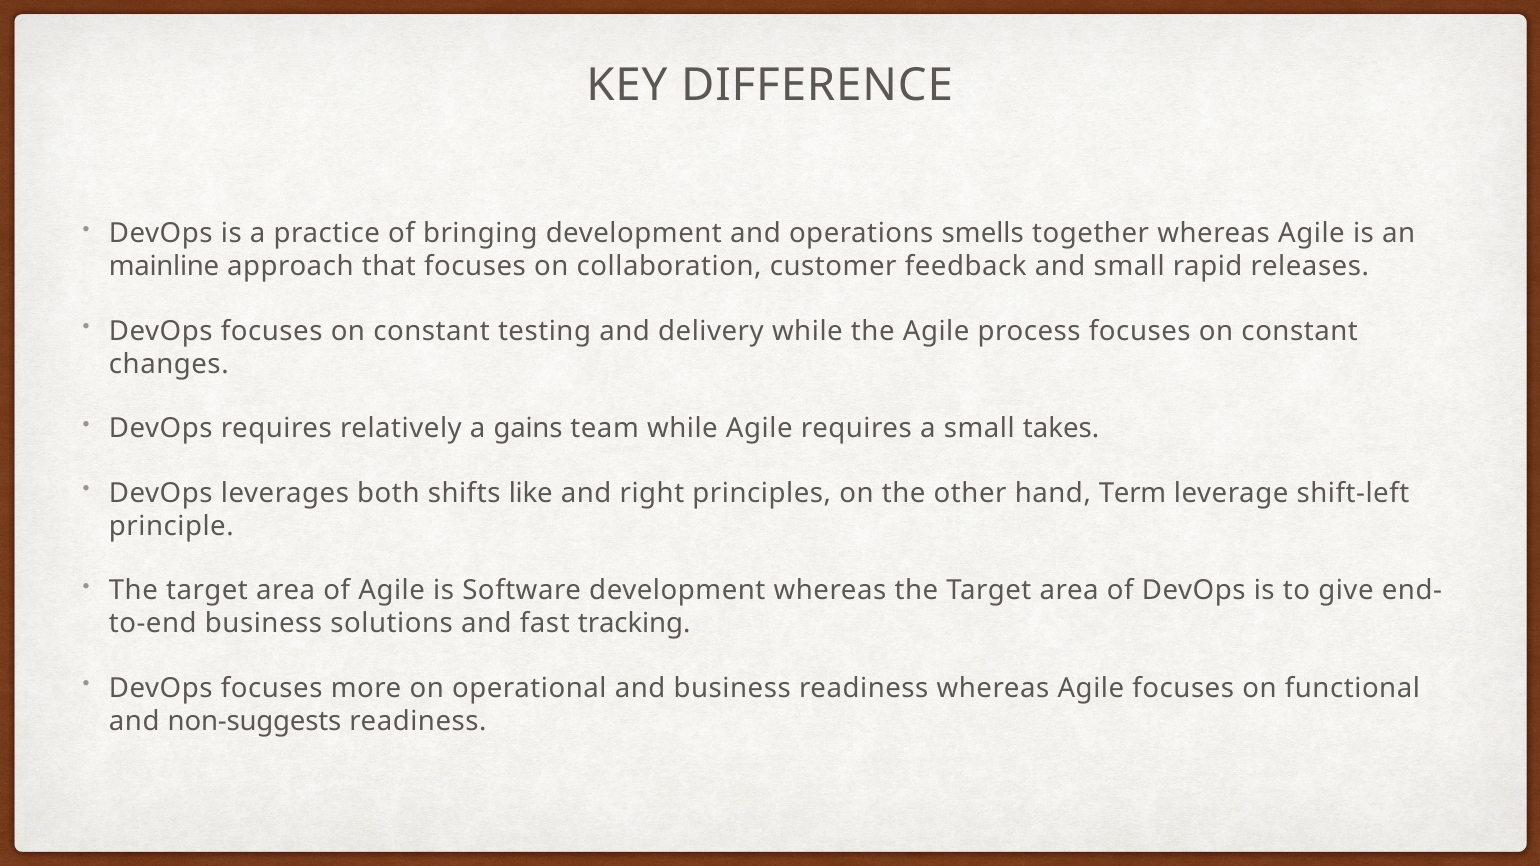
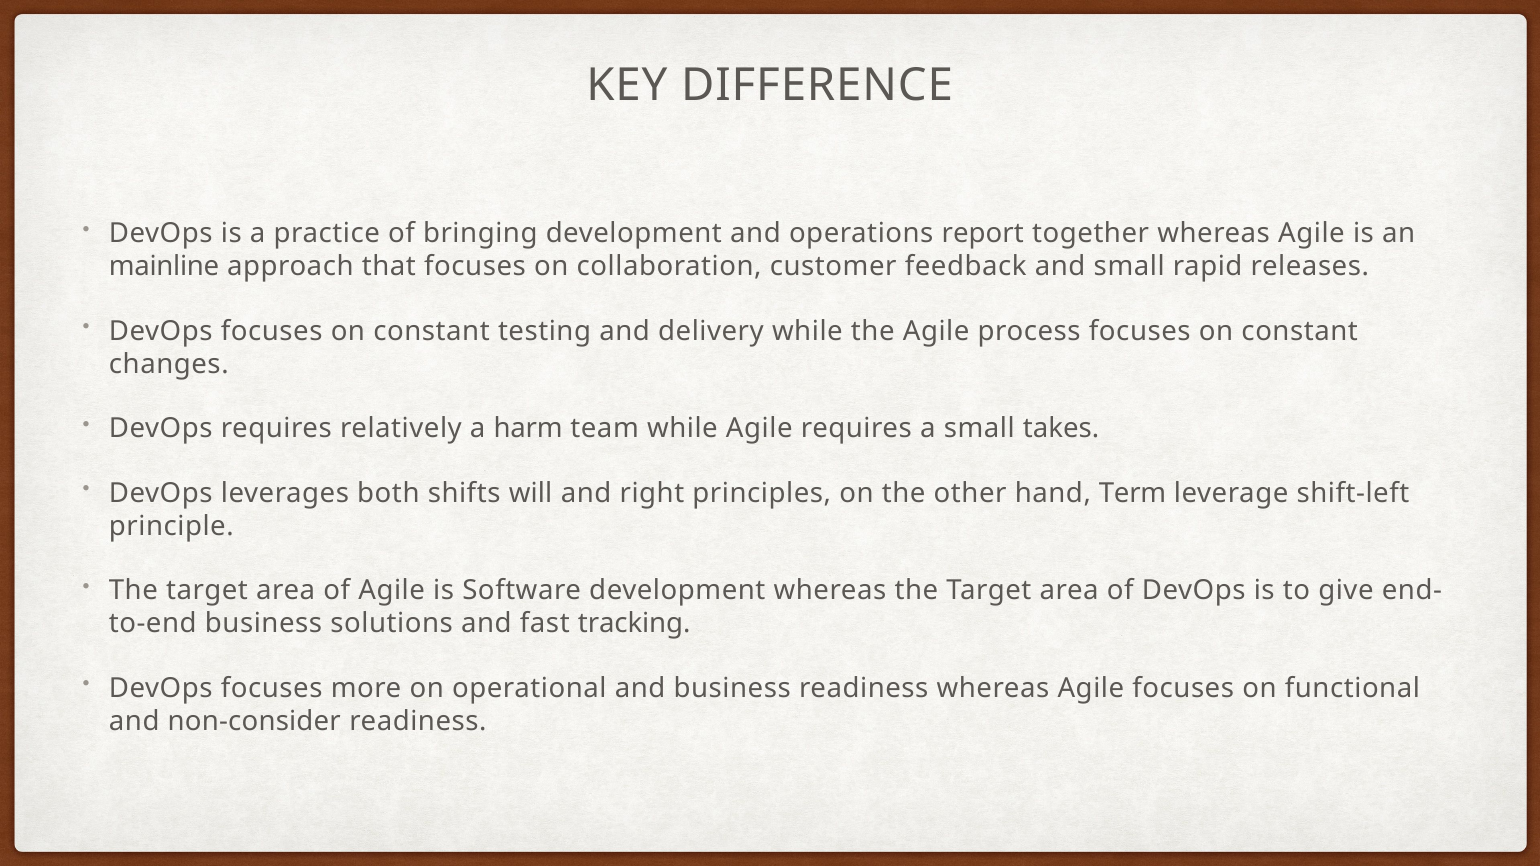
smells: smells -> report
gains: gains -> harm
like: like -> will
non-suggests: non-suggests -> non-consider
